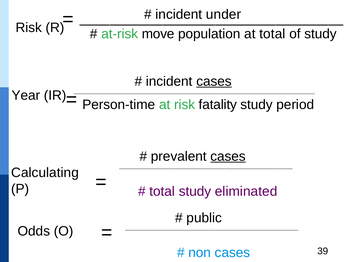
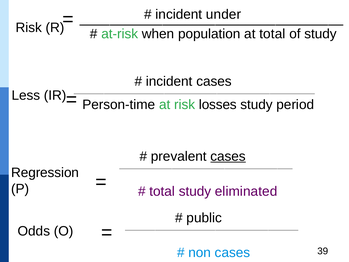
move: move -> when
cases at (214, 81) underline: present -> none
Year: Year -> Less
fatality: fatality -> losses
Calculating: Calculating -> Regression
